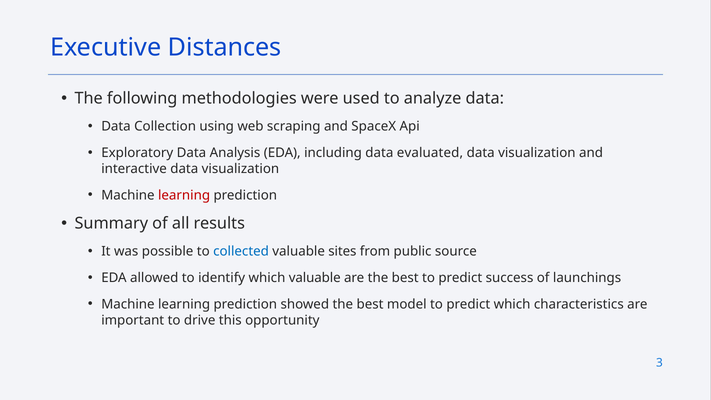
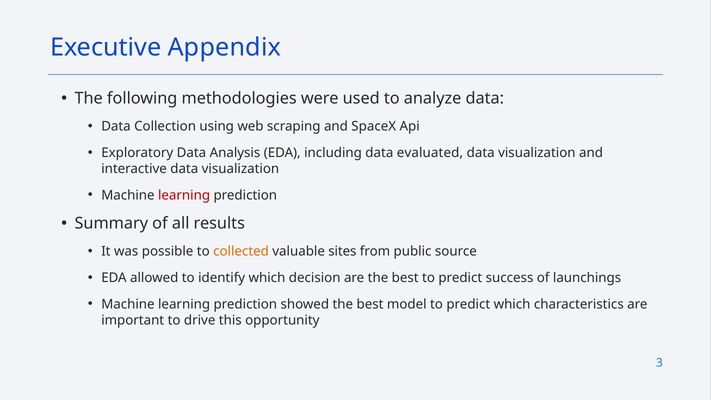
Distances: Distances -> Appendix
collected colour: blue -> orange
which valuable: valuable -> decision
